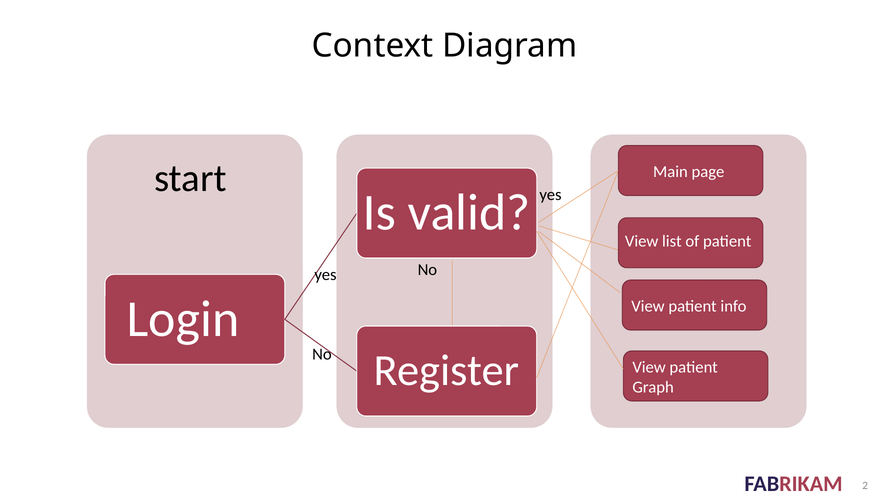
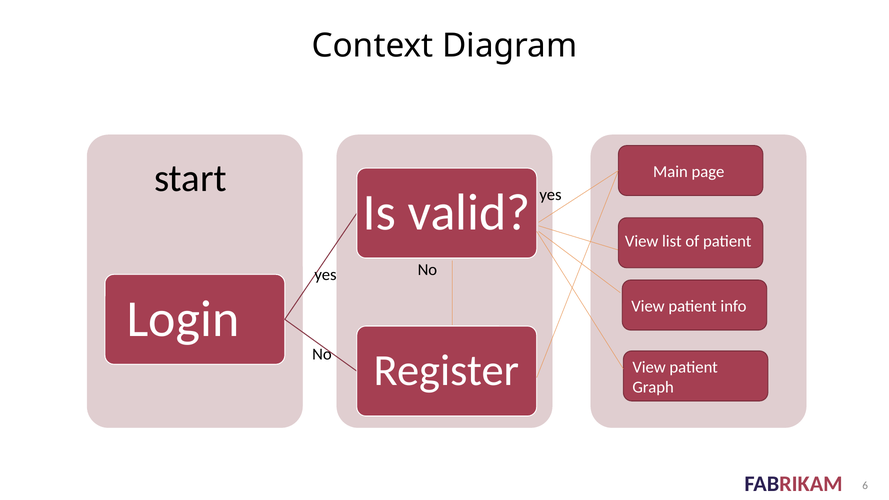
2: 2 -> 6
